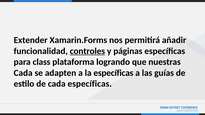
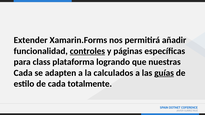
la específicas: específicas -> calculados
guías underline: none -> present
cada específicas: específicas -> totalmente
